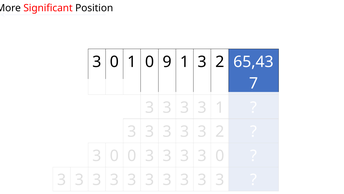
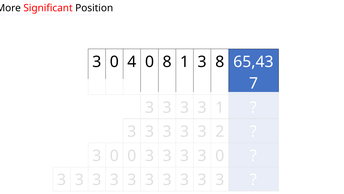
0 1: 1 -> 4
0 9: 9 -> 8
1 3 2: 2 -> 8
